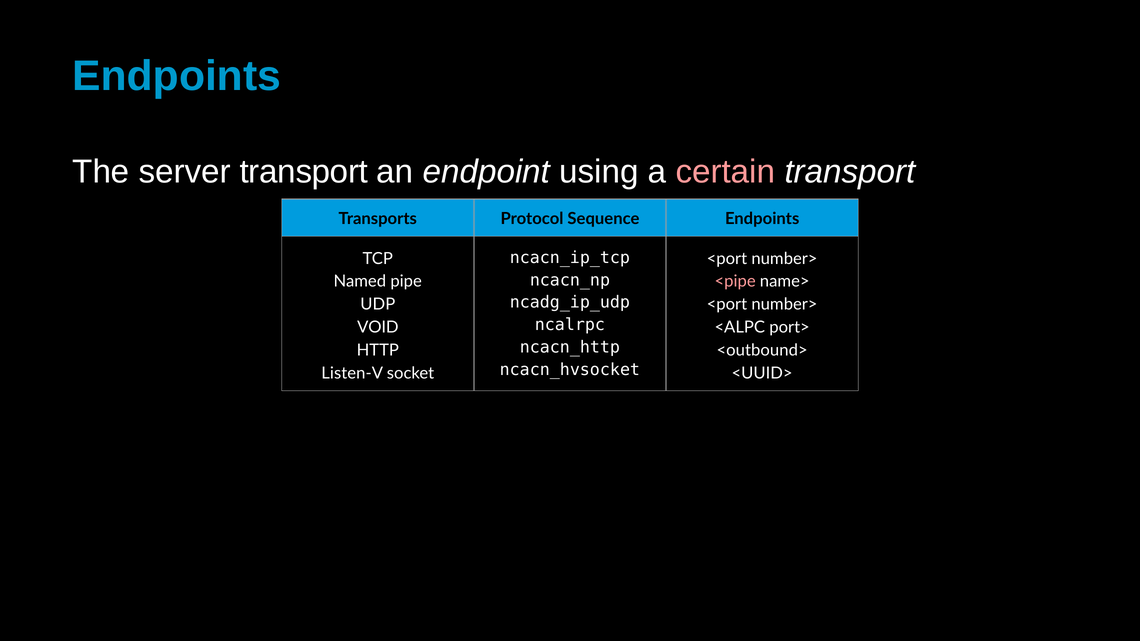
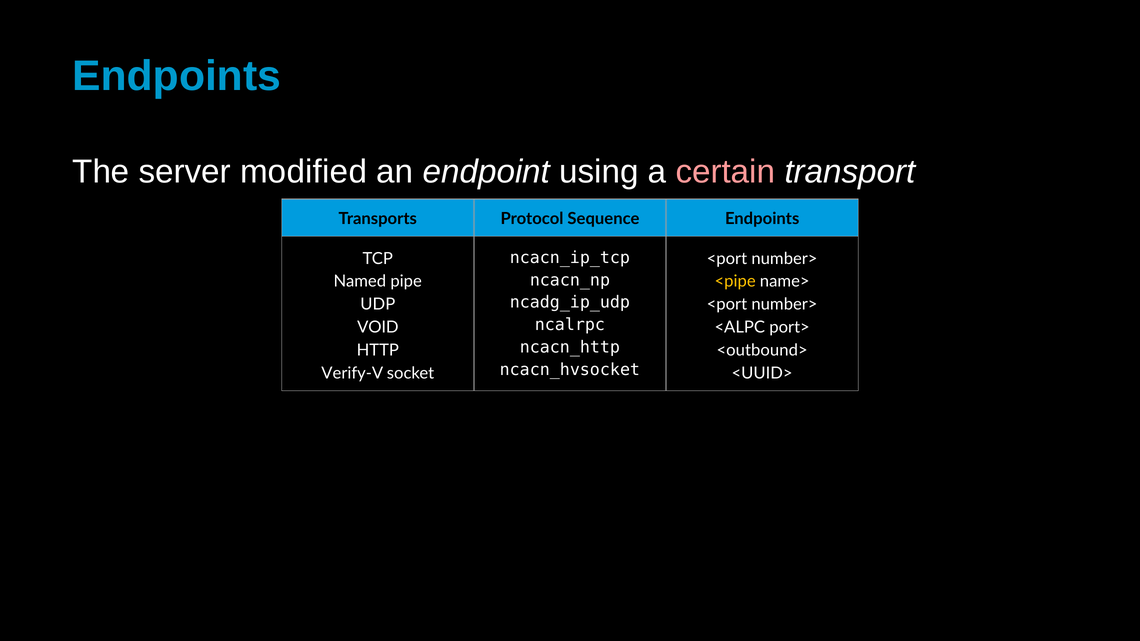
server transport: transport -> modified
<pipe colour: pink -> yellow
Listen-V: Listen-V -> Verify-V
